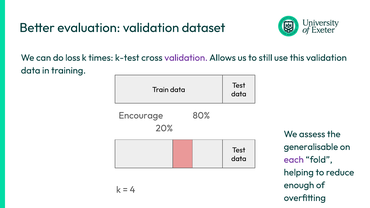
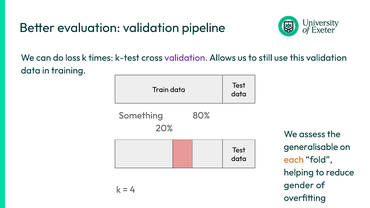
dataset: dataset -> pipeline
Encourage: Encourage -> Something
each colour: purple -> orange
enough: enough -> gender
